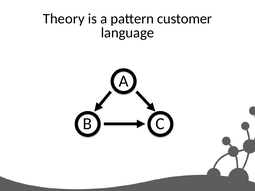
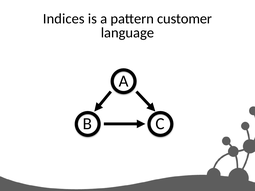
Theory: Theory -> Indices
